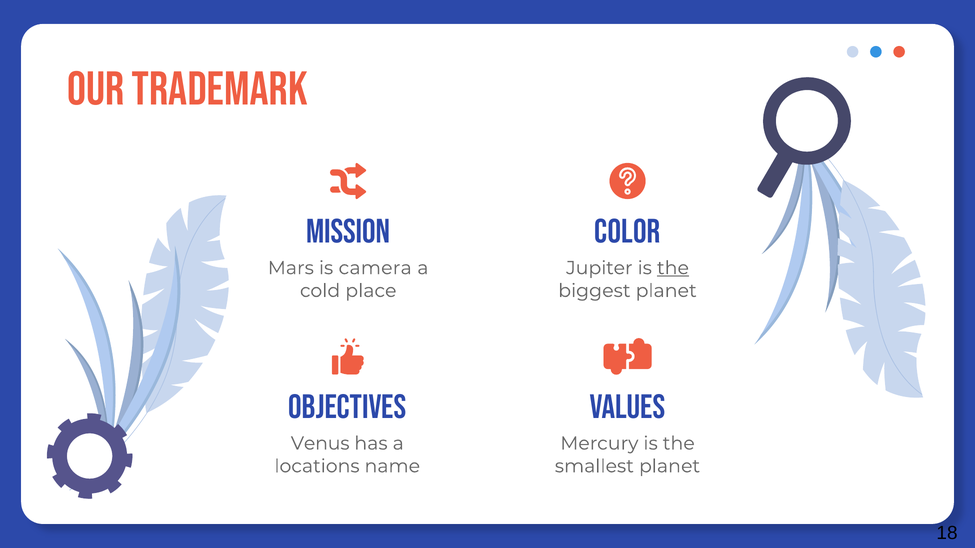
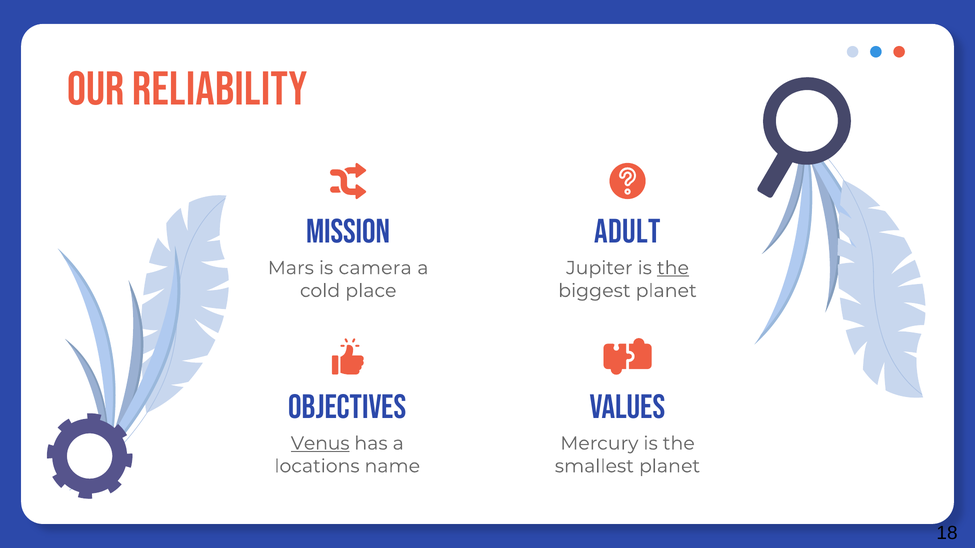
TRADEMARK: TRADEMARK -> RELIABILITY
color: color -> adult
Venus underline: none -> present
